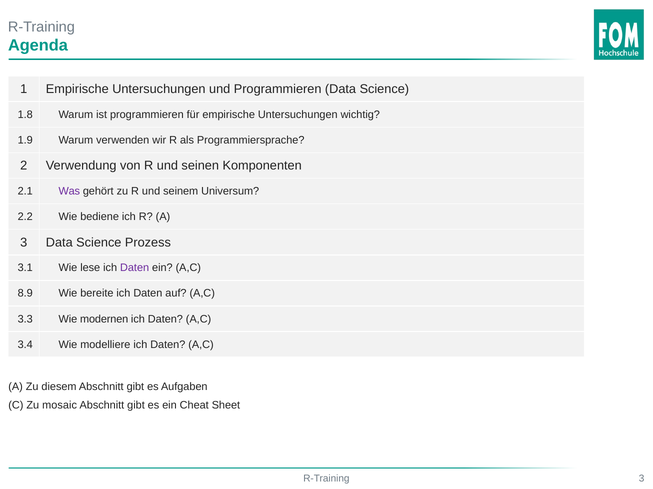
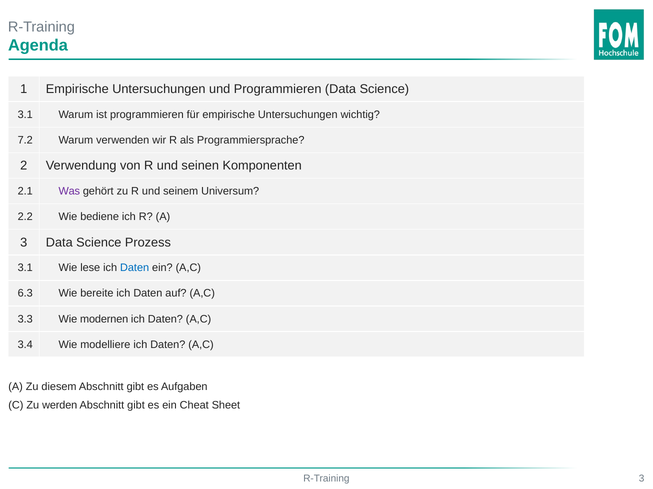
1.8 at (25, 115): 1.8 -> 3.1
1.9: 1.9 -> 7.2
Daten at (135, 268) colour: purple -> blue
8.9: 8.9 -> 6.3
mosaic: mosaic -> werden
